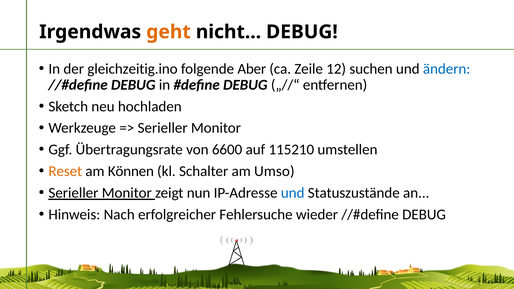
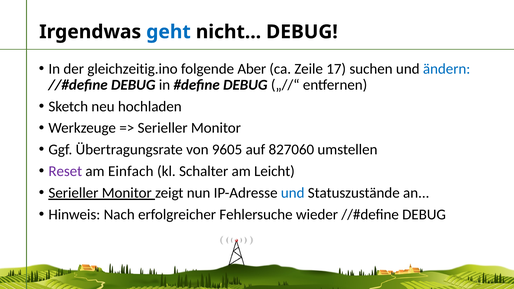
geht colour: orange -> blue
12: 12 -> 17
6600: 6600 -> 9605
115210: 115210 -> 827060
Reset colour: orange -> purple
Können: Können -> Einfach
Umso: Umso -> Leicht
